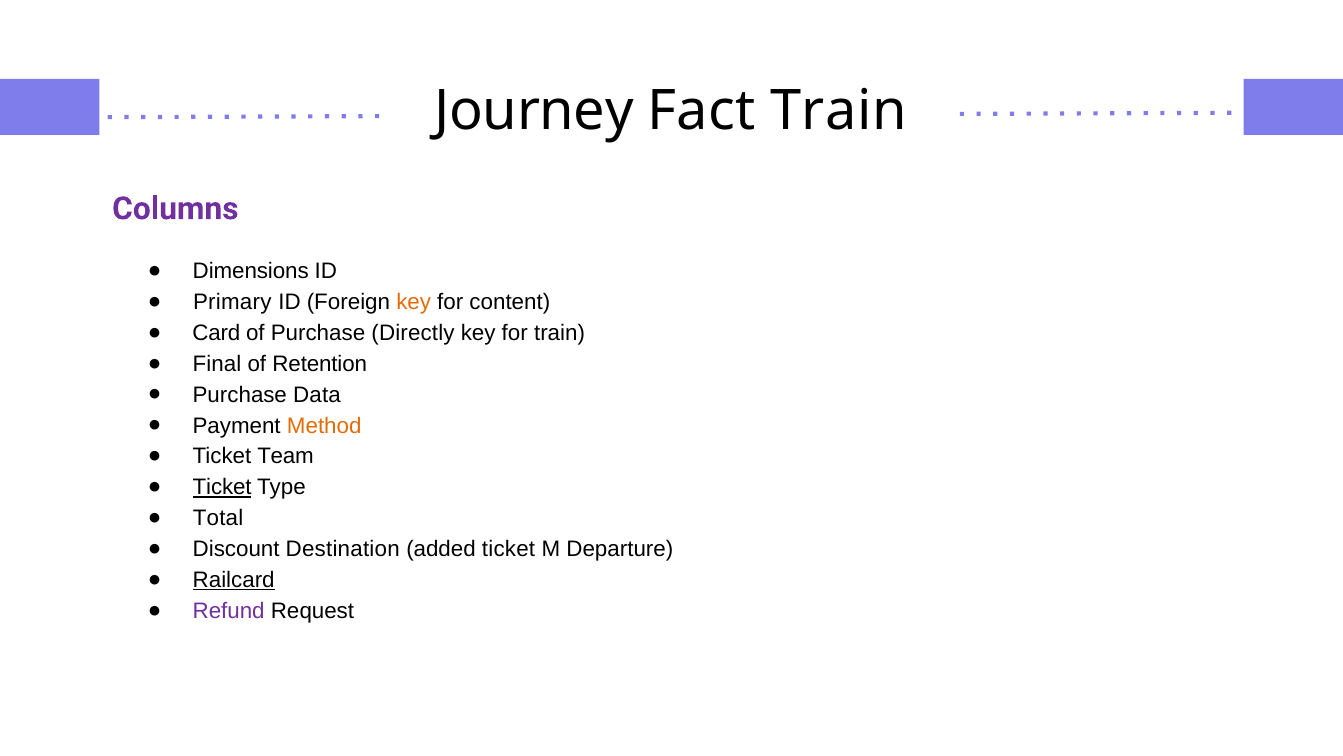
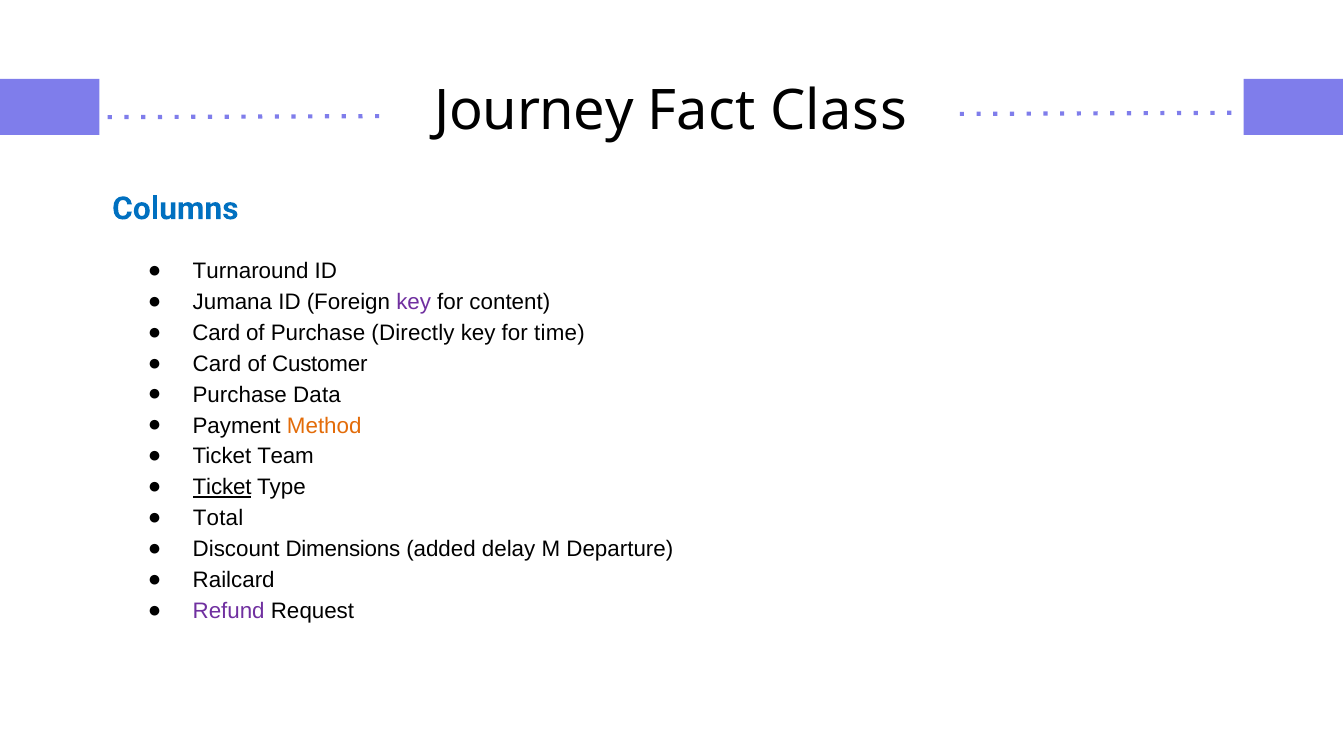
Fact Train: Train -> Class
Columns colour: purple -> blue
Dimensions: Dimensions -> Turnaround
Primary: Primary -> Jumana
key at (414, 302) colour: orange -> purple
for train: train -> time
Final at (217, 364): Final -> Card
Retention: Retention -> Customer
Destination: Destination -> Dimensions
added ticket: ticket -> delay
Railcard underline: present -> none
